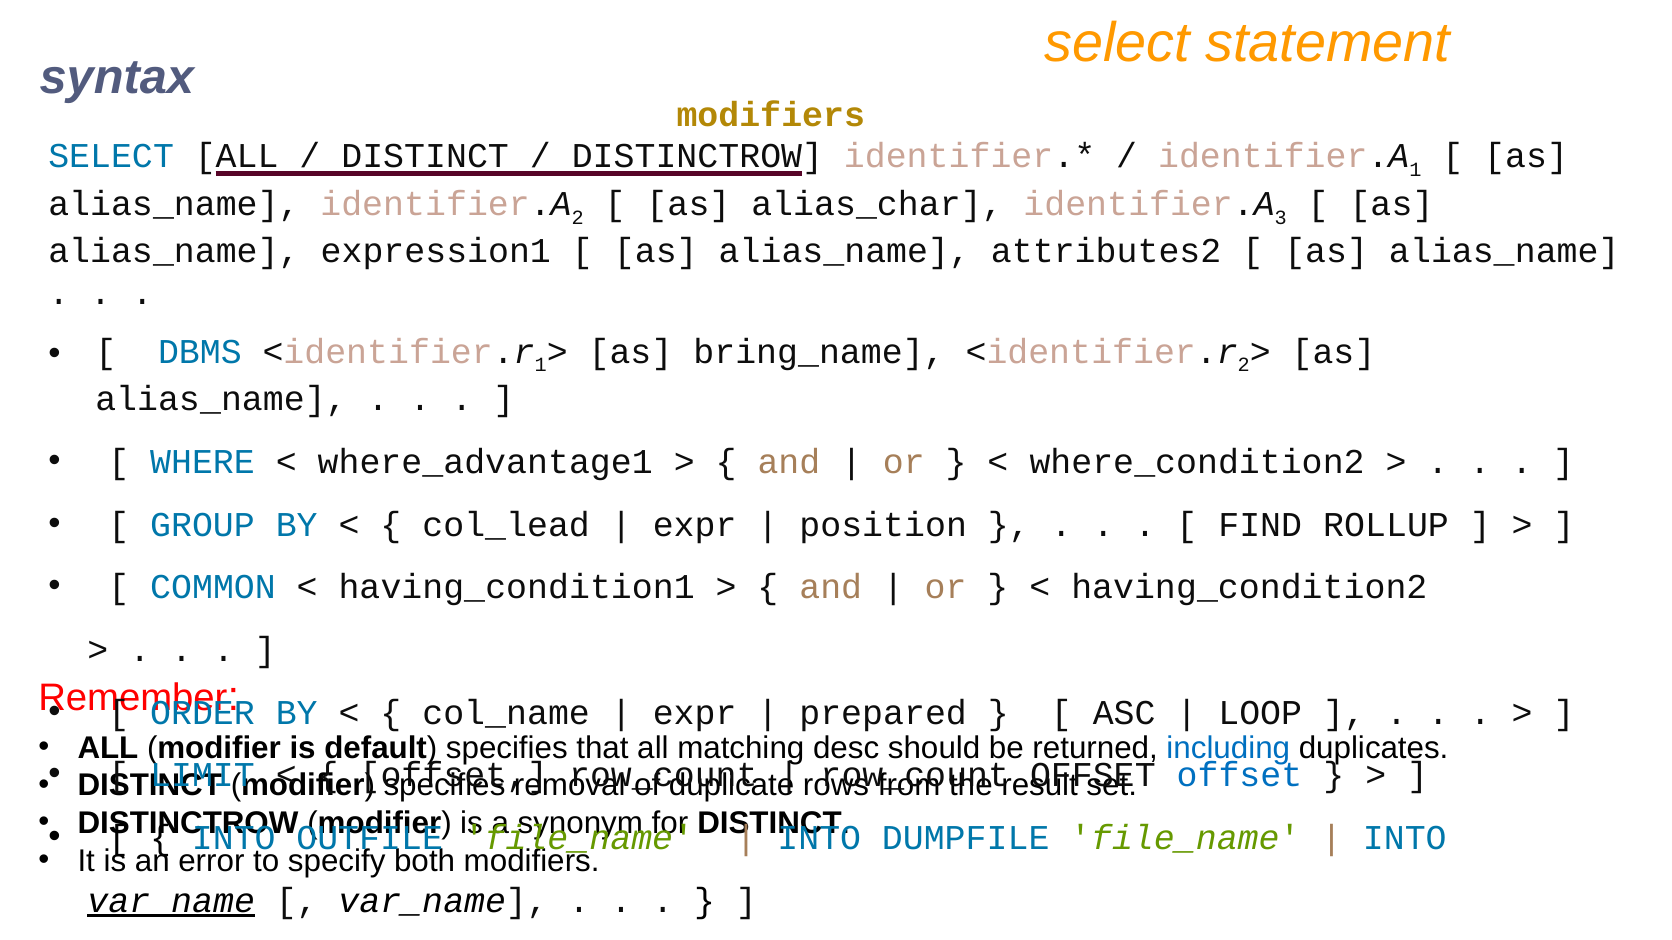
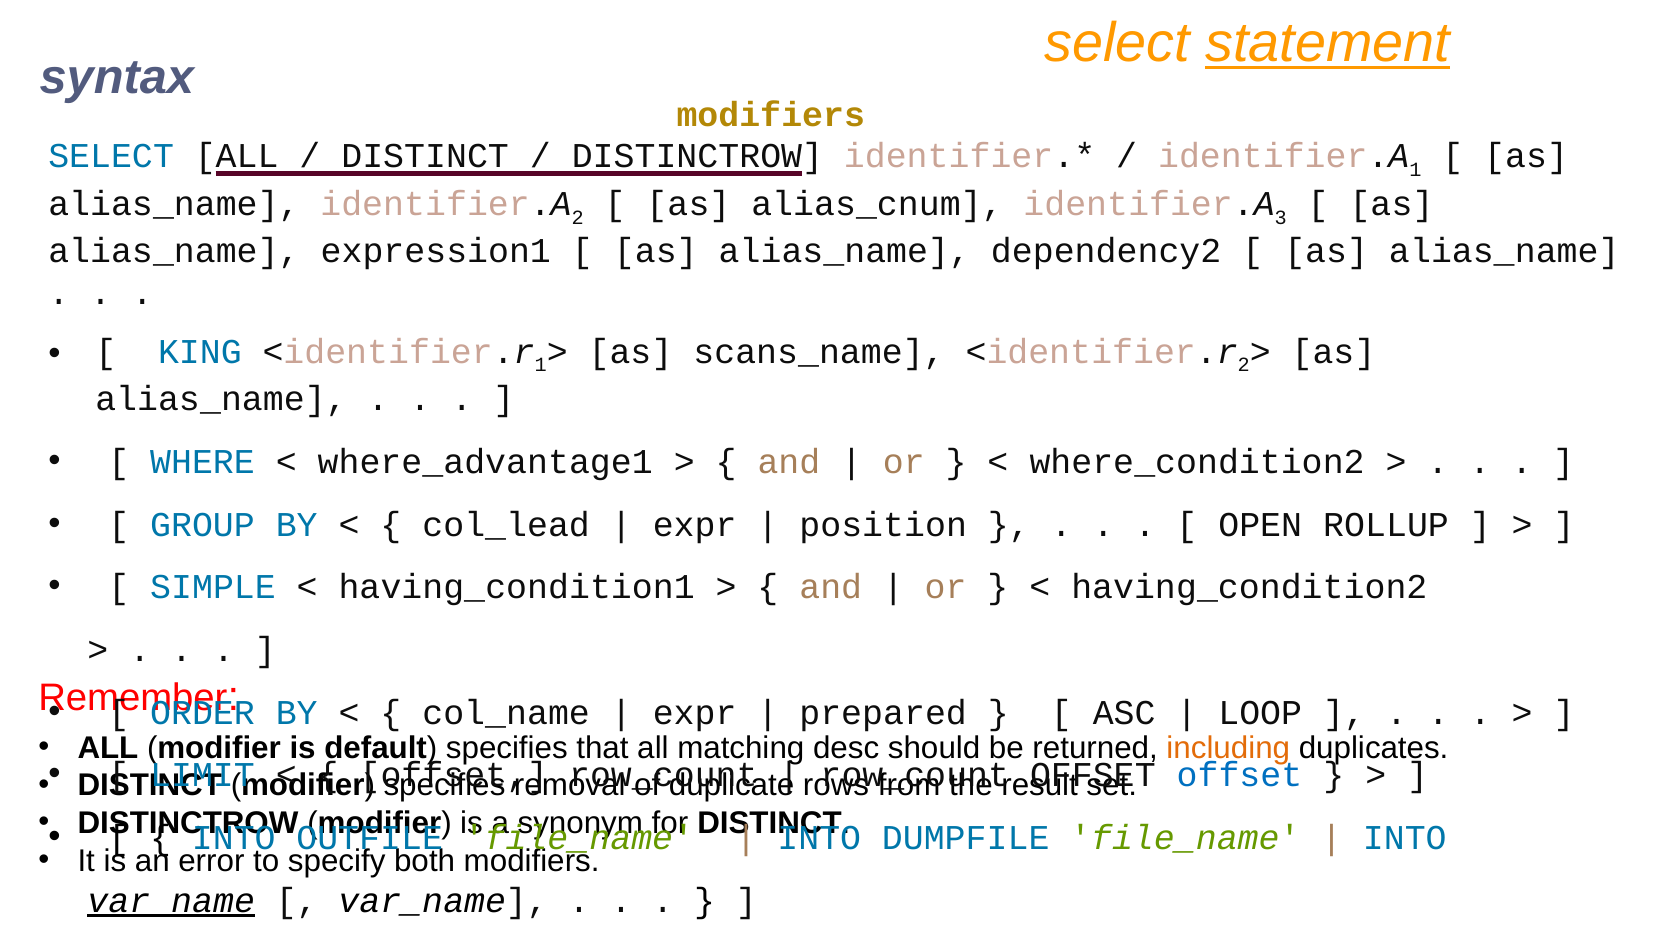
statement underline: none -> present
alias_char: alias_char -> alias_cnum
attributes2: attributes2 -> dependency2
DBMS: DBMS -> KING
bring_name: bring_name -> scans_name
FIND: FIND -> OPEN
COMMON: COMMON -> SIMPLE
including colour: blue -> orange
